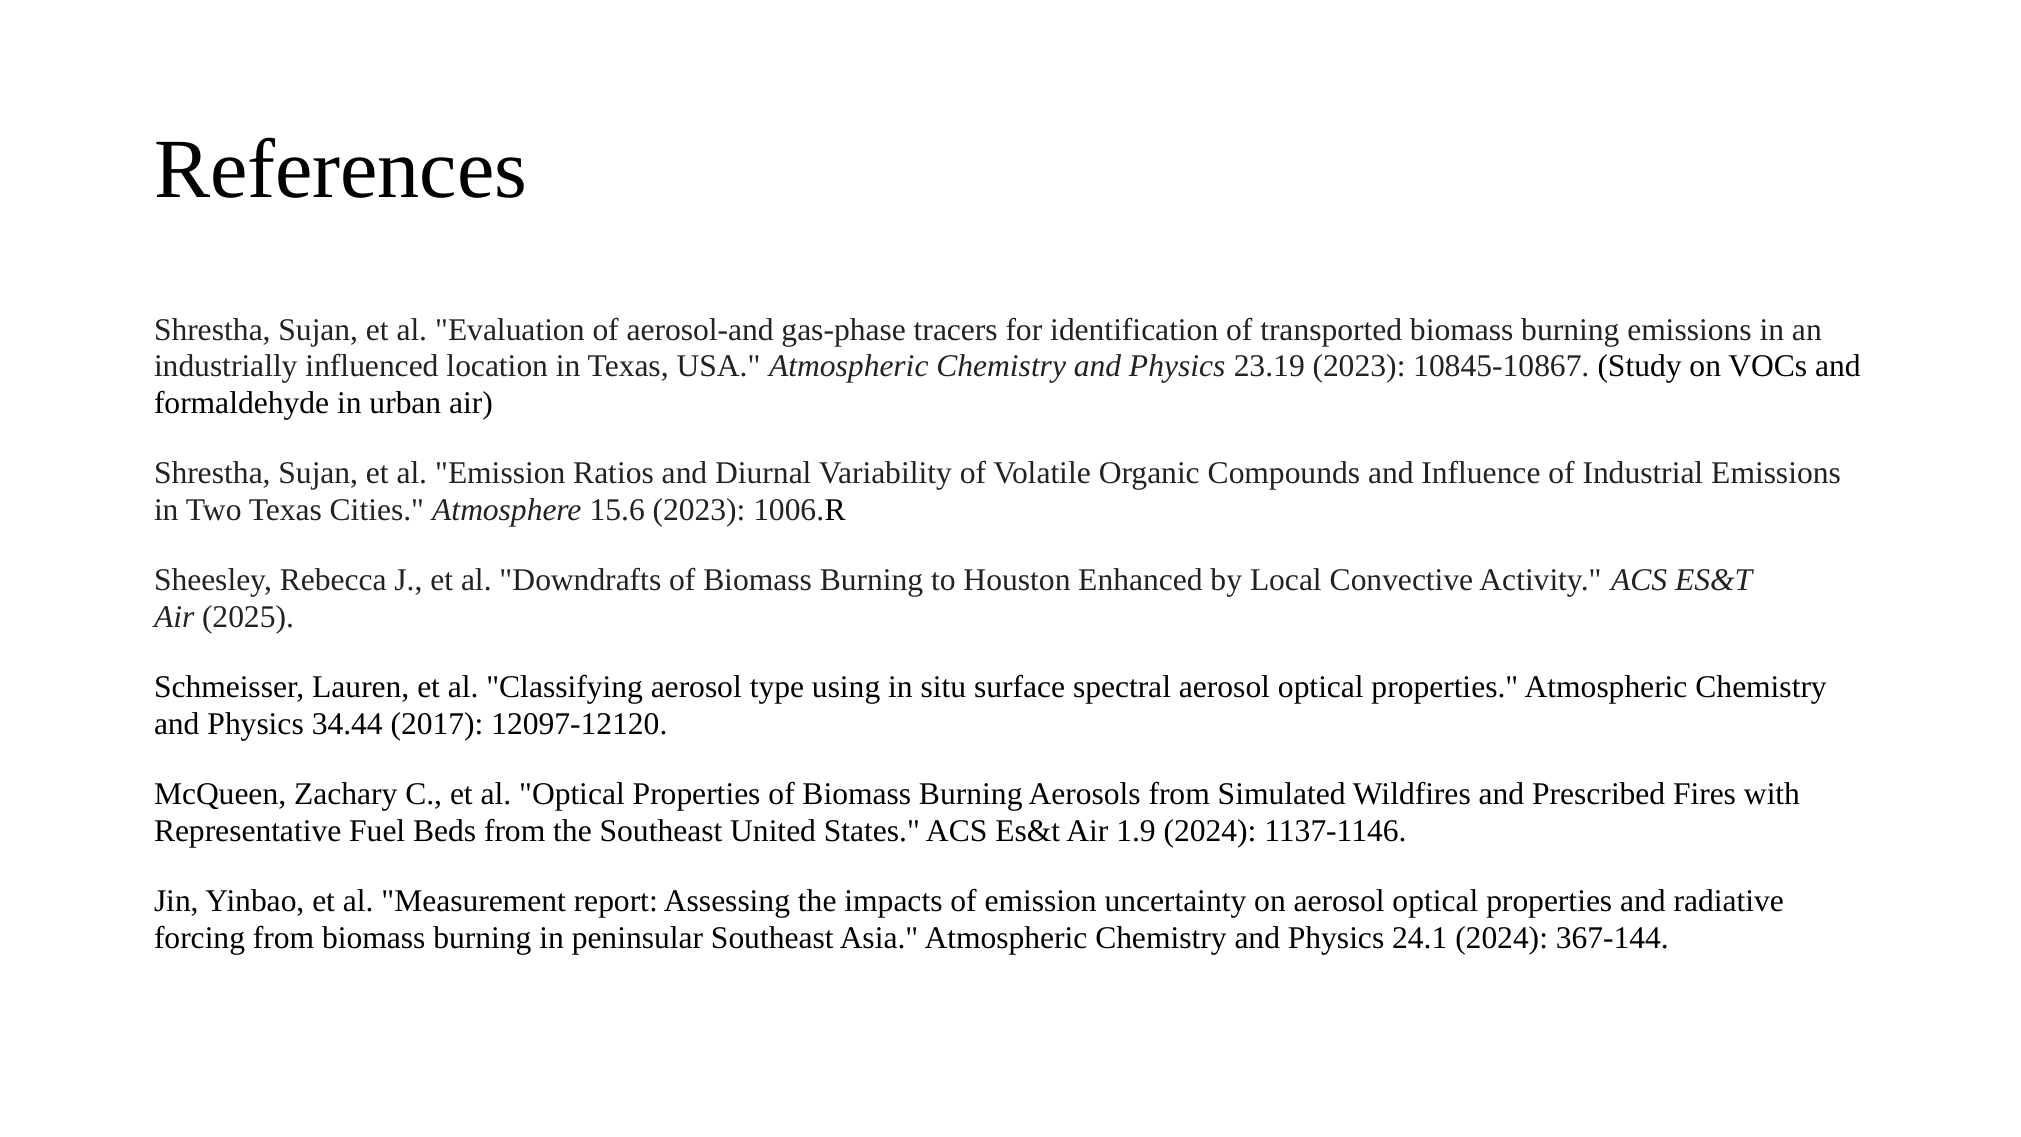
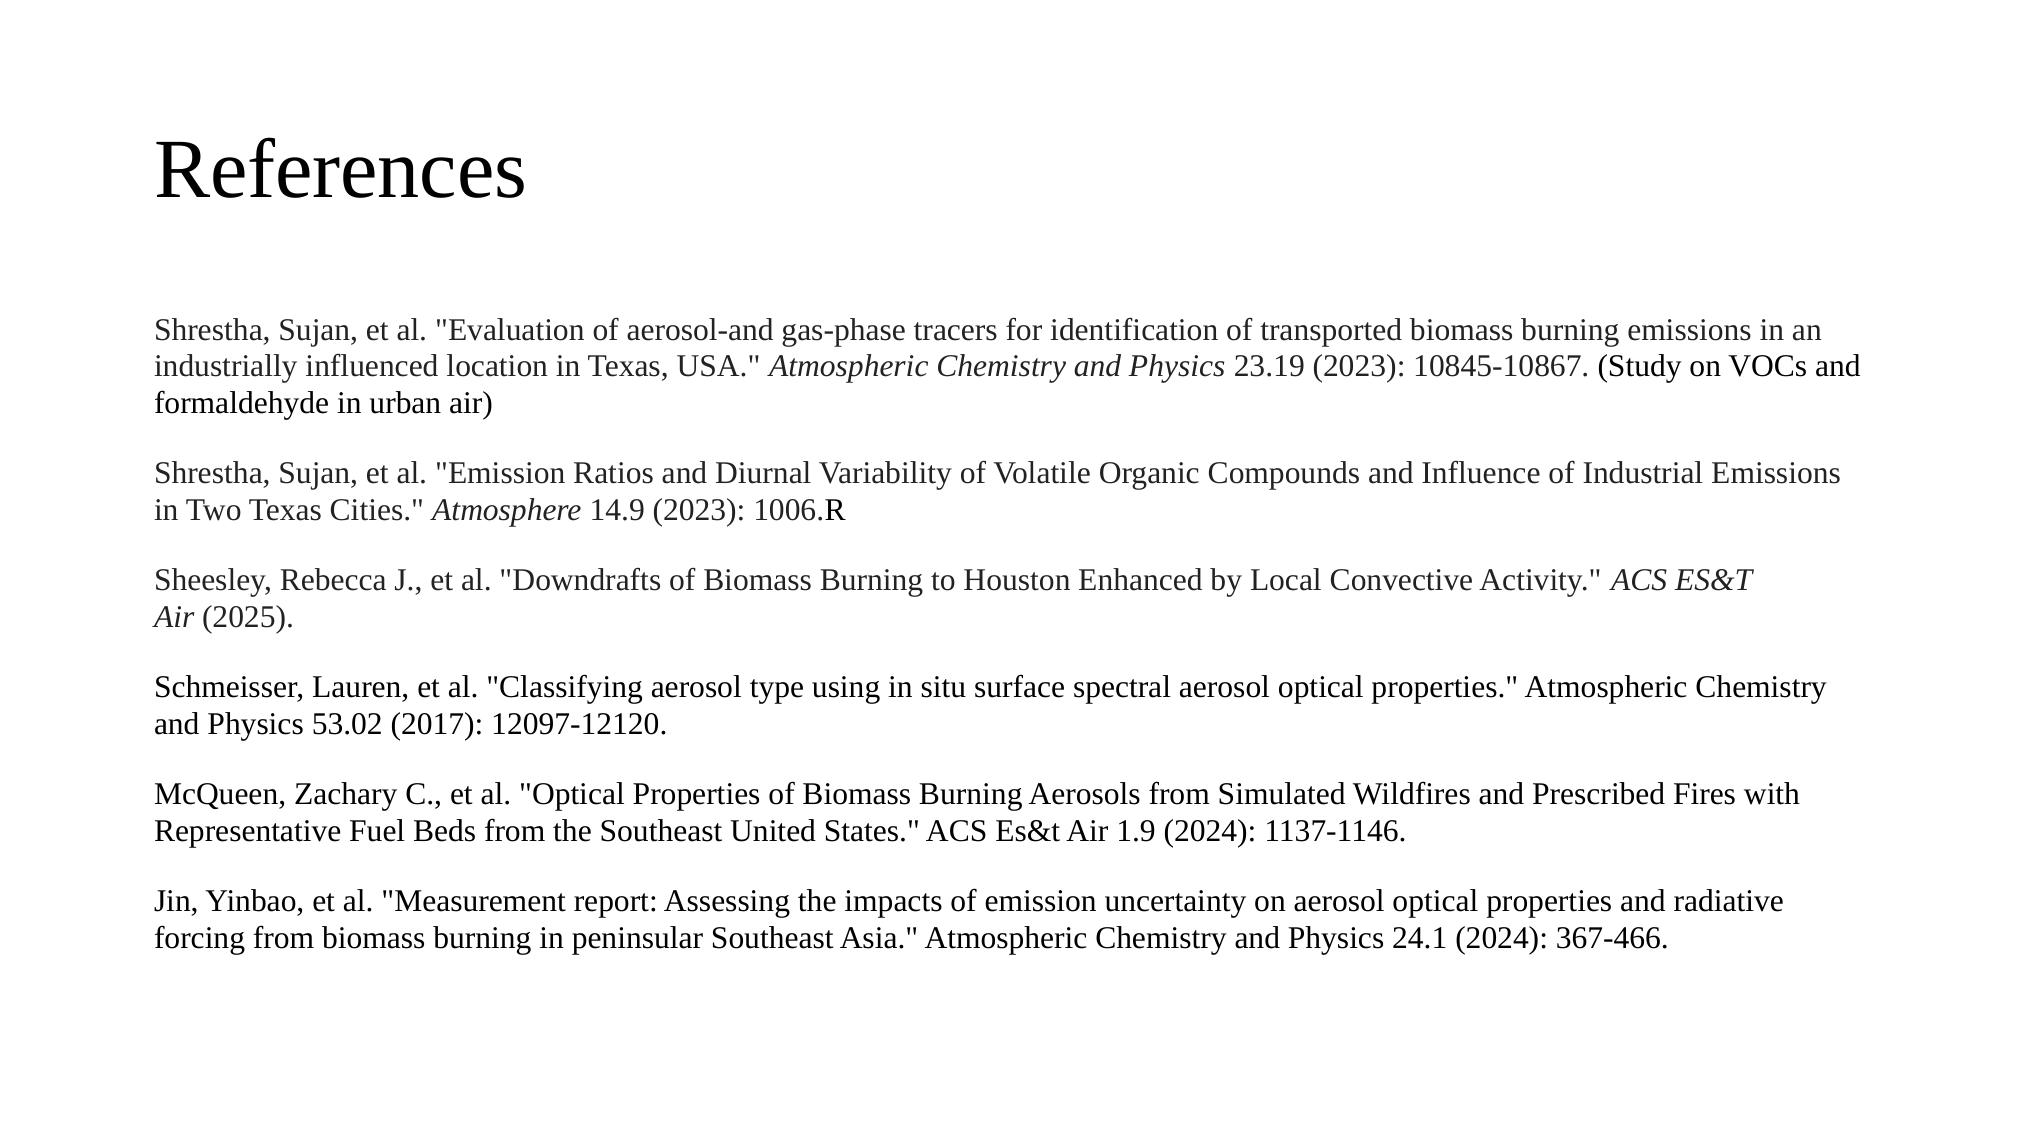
15.6: 15.6 -> 14.9
34.44: 34.44 -> 53.02
367-144: 367-144 -> 367-466
